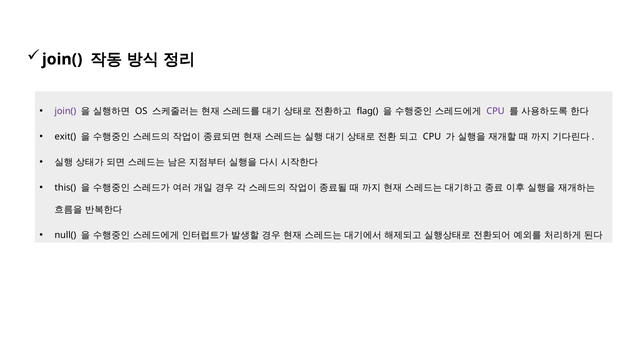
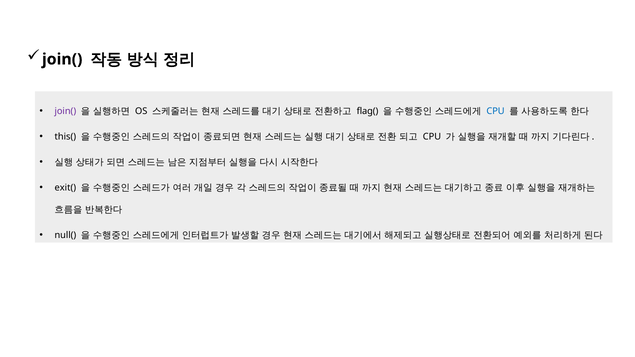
CPU at (496, 111) colour: purple -> blue
exit(: exit( -> this(
this(: this( -> exit(
